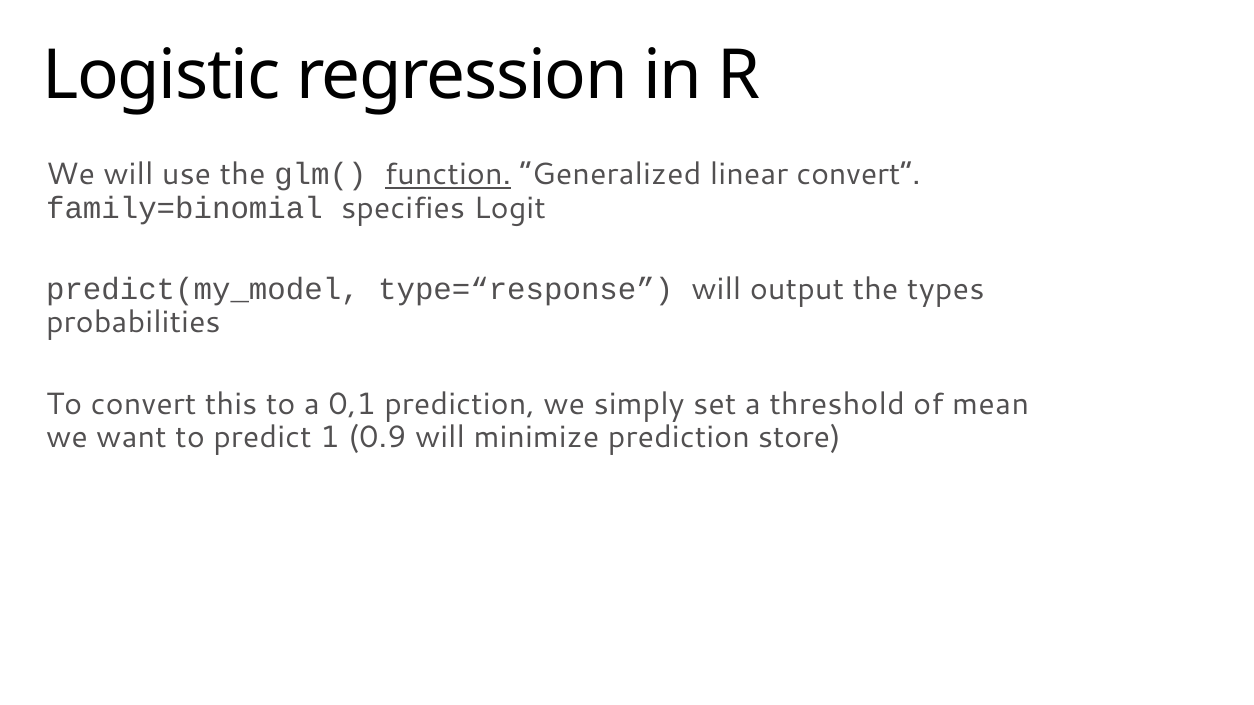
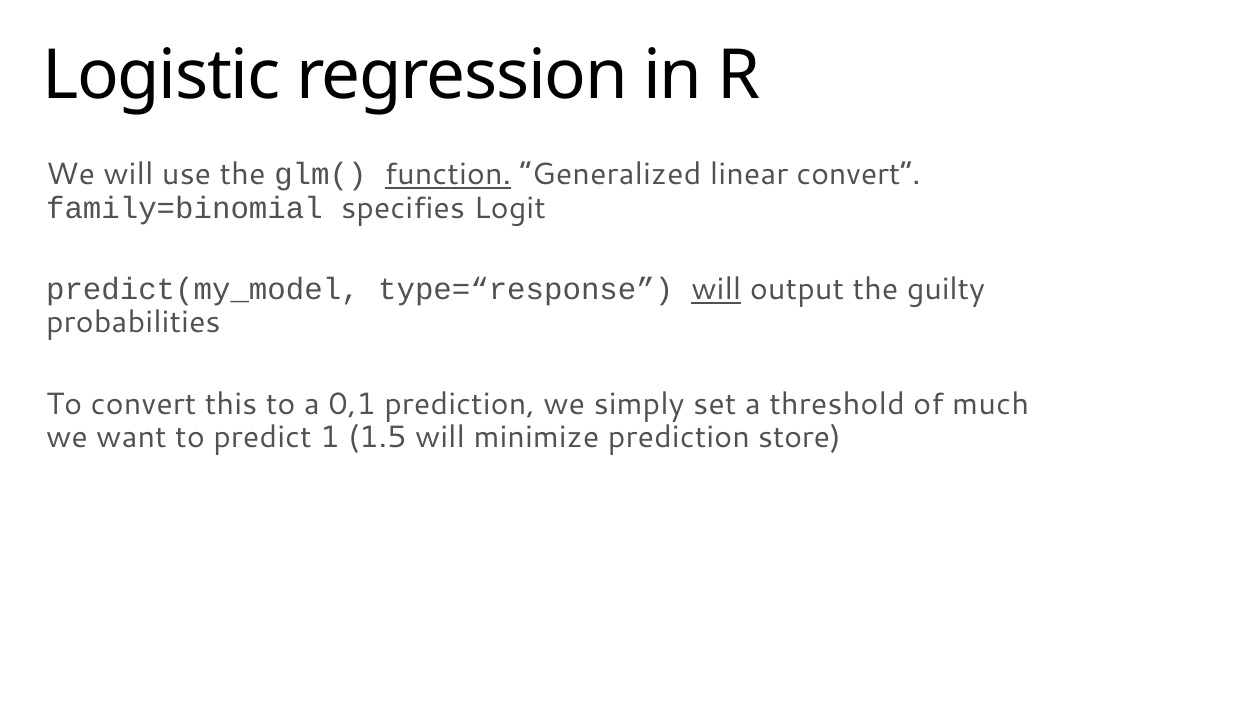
will at (716, 290) underline: none -> present
types: types -> guilty
mean: mean -> much
0.9: 0.9 -> 1.5
